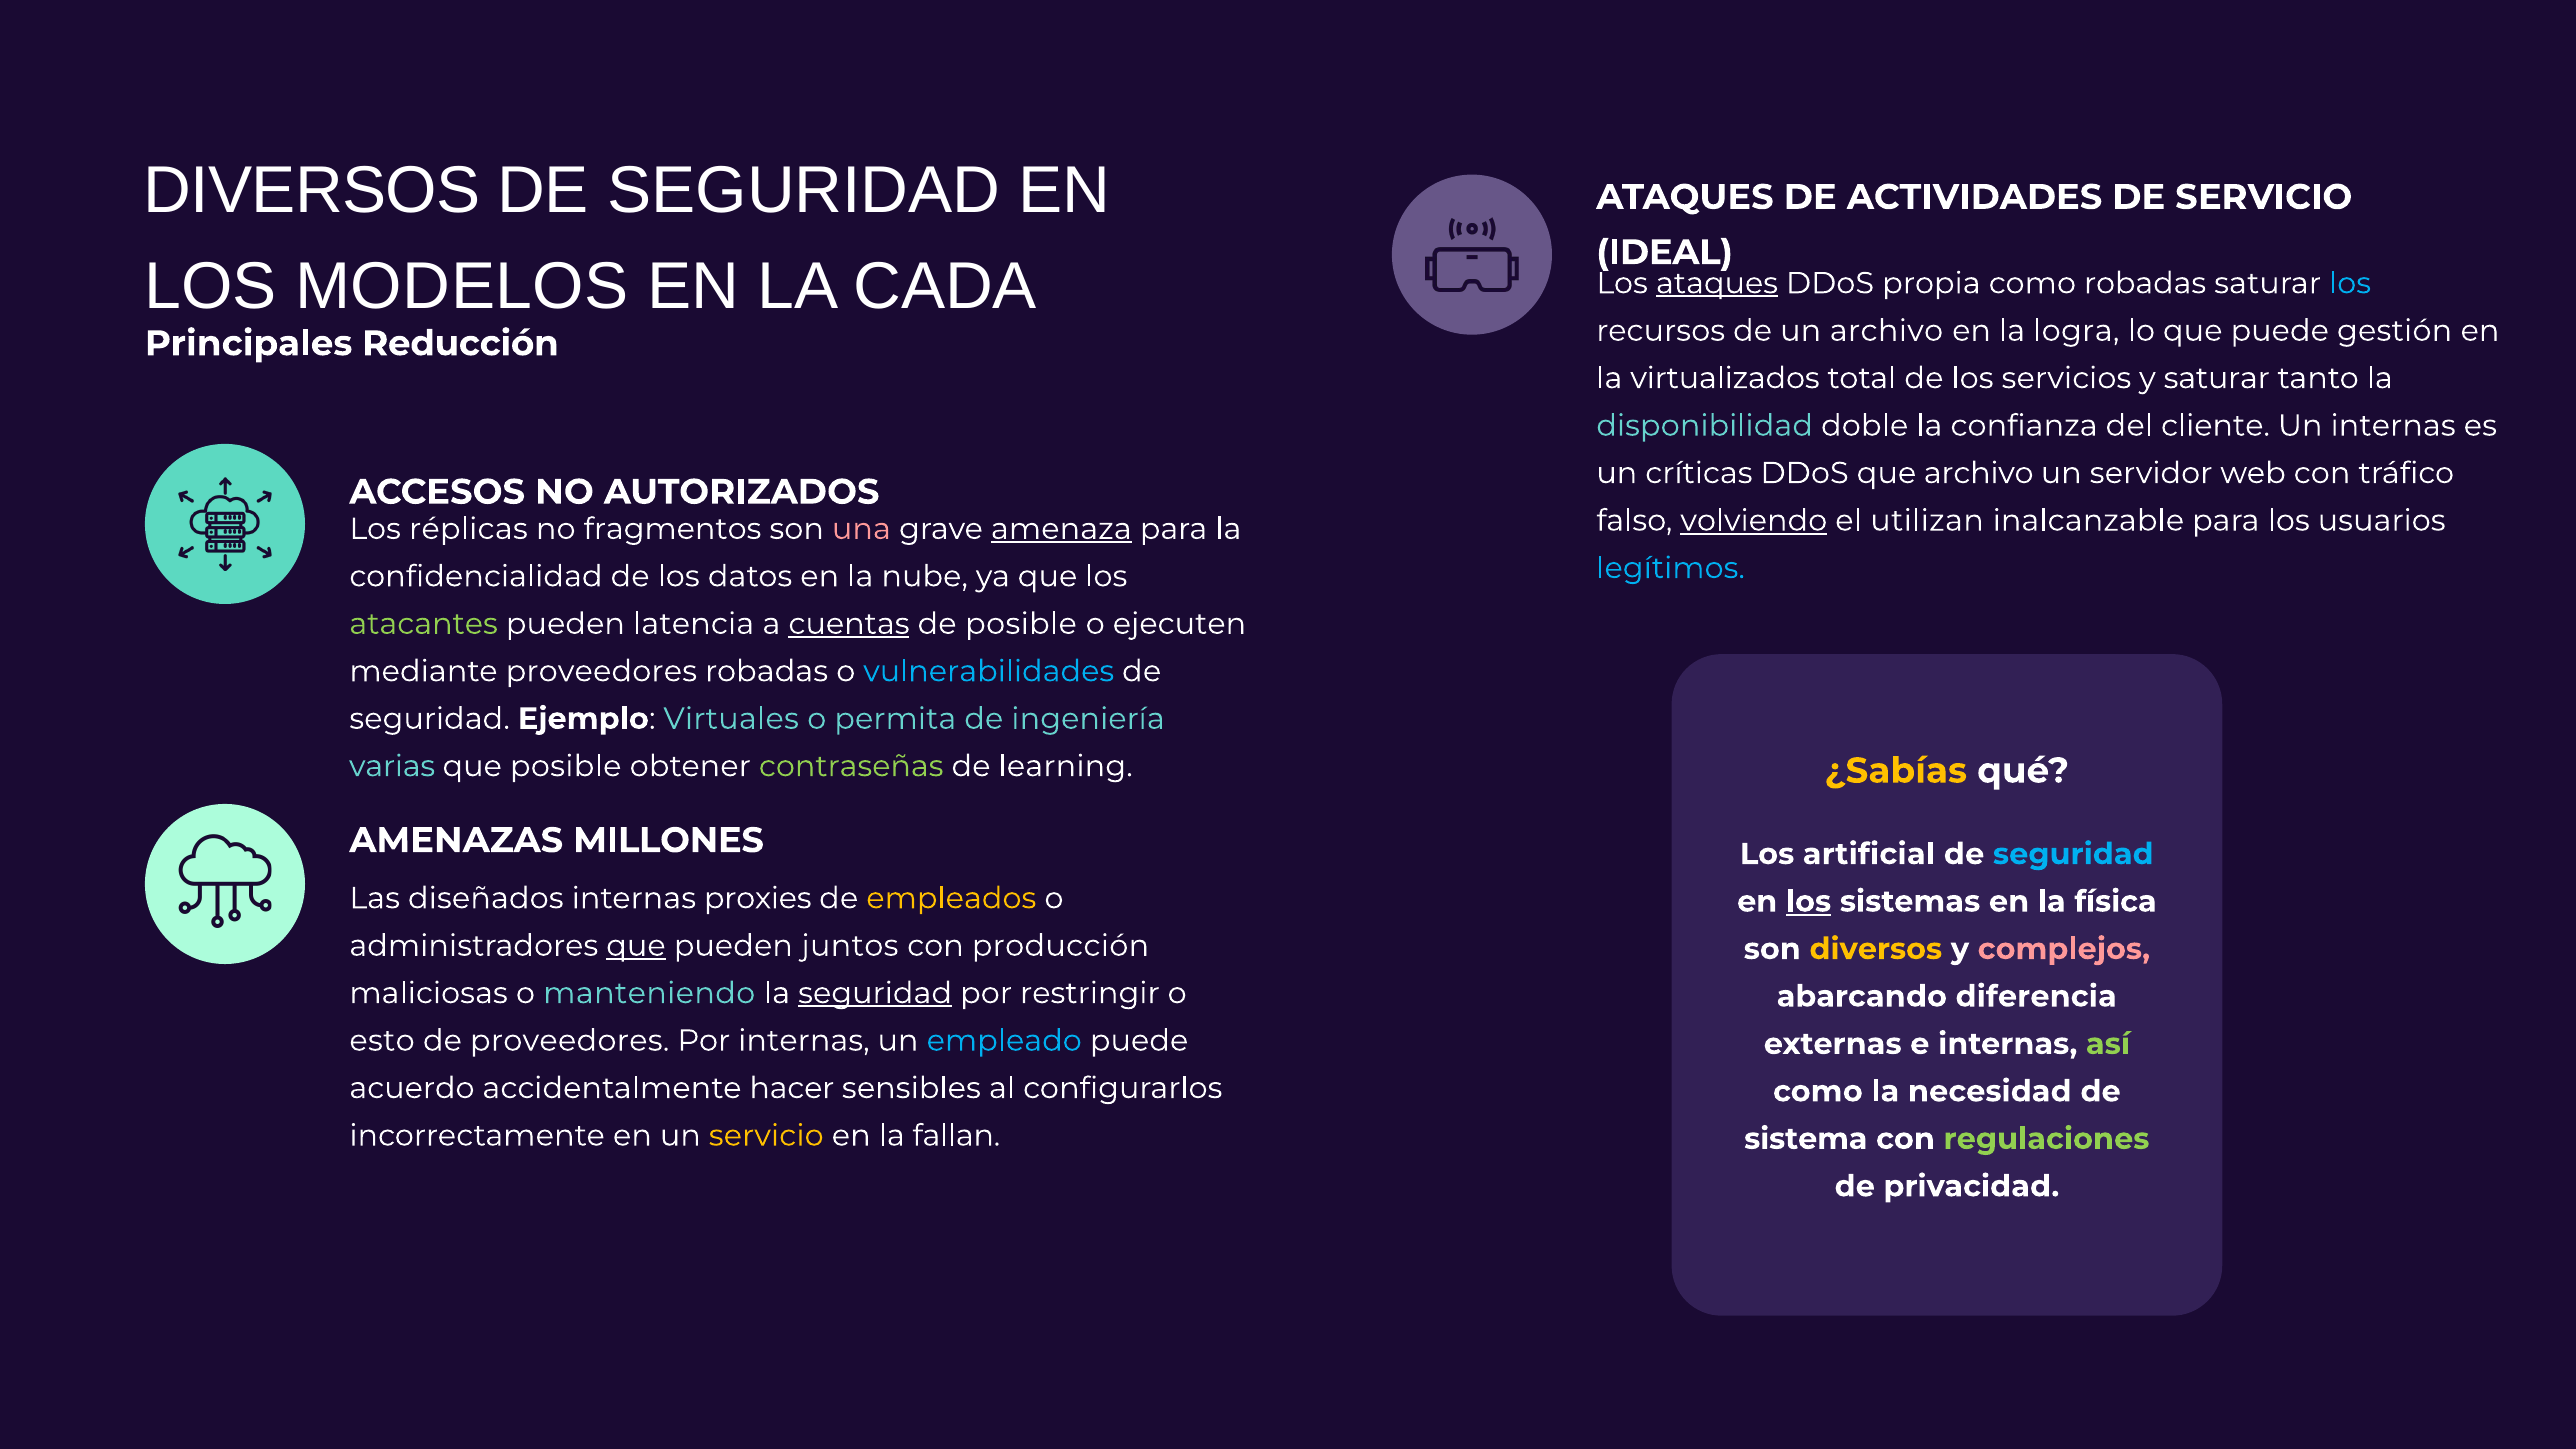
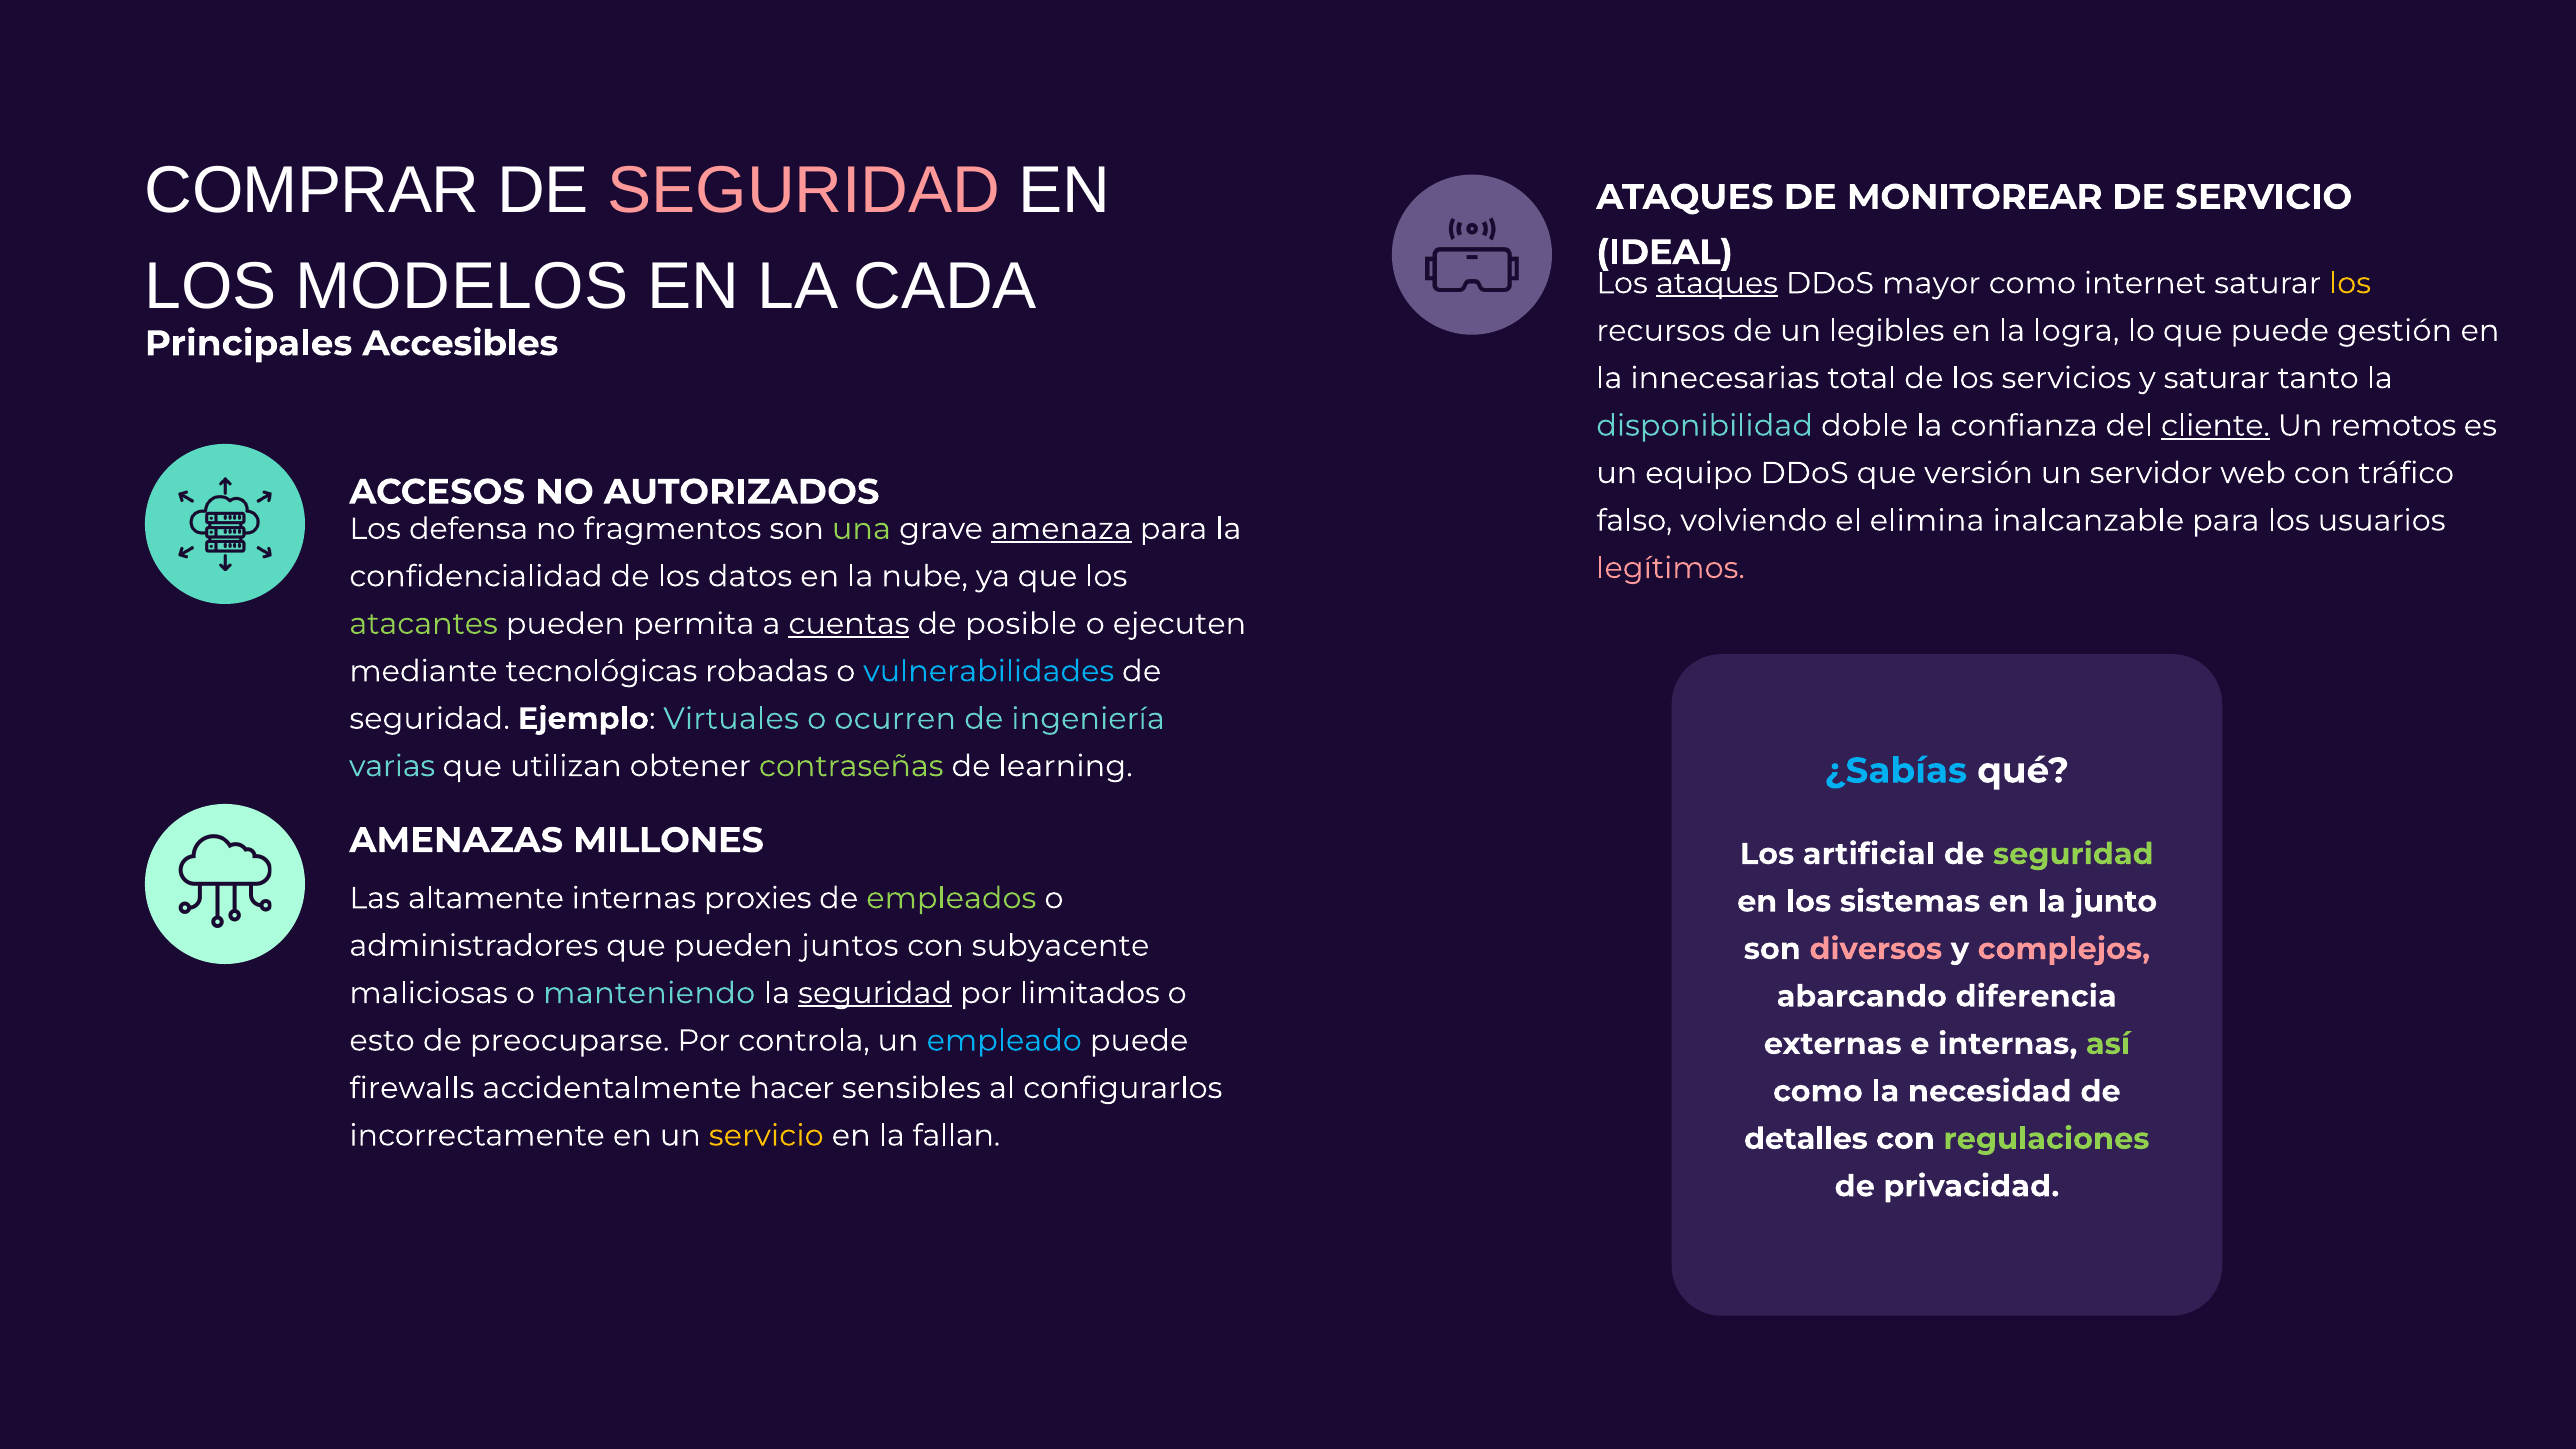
DIVERSOS at (312, 190): DIVERSOS -> COMPRAR
SEGURIDAD at (804, 190) colour: white -> pink
ACTIVIDADES: ACTIVIDADES -> MONITOREAR
propia: propia -> mayor
como robadas: robadas -> internet
los at (2350, 283) colour: light blue -> yellow
un archivo: archivo -> legibles
Reducción: Reducción -> Accesibles
virtualizados: virtualizados -> innecesarias
cliente underline: none -> present
Un internas: internas -> remotos
críticas: críticas -> equipo
que archivo: archivo -> versión
volviendo underline: present -> none
utilizan: utilizan -> elimina
réplicas: réplicas -> defensa
una colour: pink -> light green
legítimos colour: light blue -> pink
latencia: latencia -> permita
mediante proveedores: proveedores -> tecnológicas
permita: permita -> ocurren
que posible: posible -> utilizan
¿Sabías colour: yellow -> light blue
seguridad at (2073, 854) colour: light blue -> light green
diseñados: diseñados -> altamente
empleados colour: yellow -> light green
los at (1809, 902) underline: present -> none
física: física -> junto
que at (636, 946) underline: present -> none
producción: producción -> subyacente
diversos at (1876, 949) colour: yellow -> pink
restringir: restringir -> limitados
de proveedores: proveedores -> preocuparse
Por internas: internas -> controla
acuerdo: acuerdo -> firewalls
sistema: sistema -> detalles
